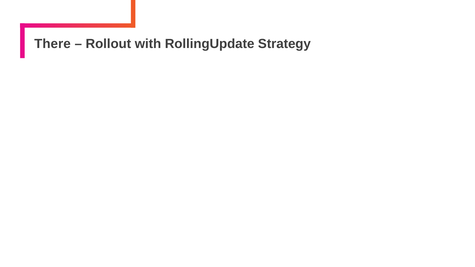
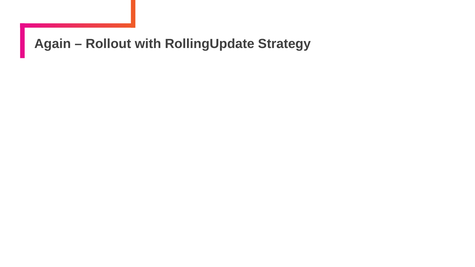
There: There -> Again
